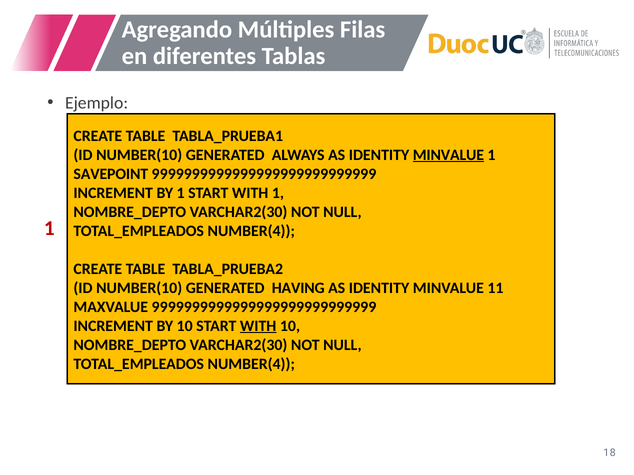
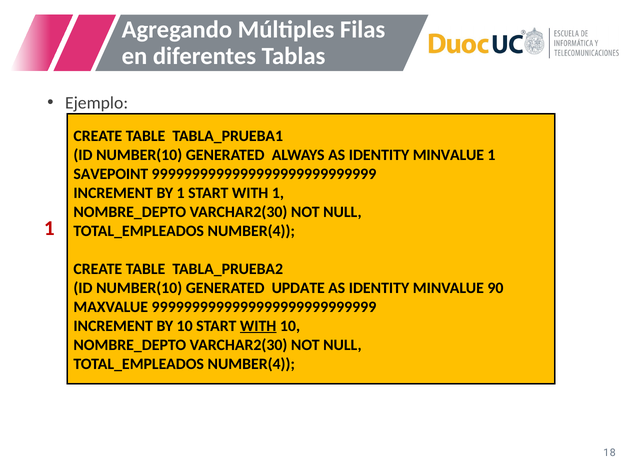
MINVALUE at (448, 155) underline: present -> none
HAVING: HAVING -> UPDATE
11: 11 -> 90
